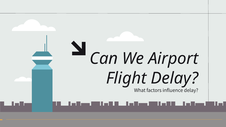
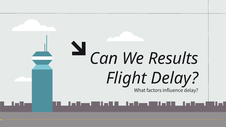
Airport: Airport -> Results
